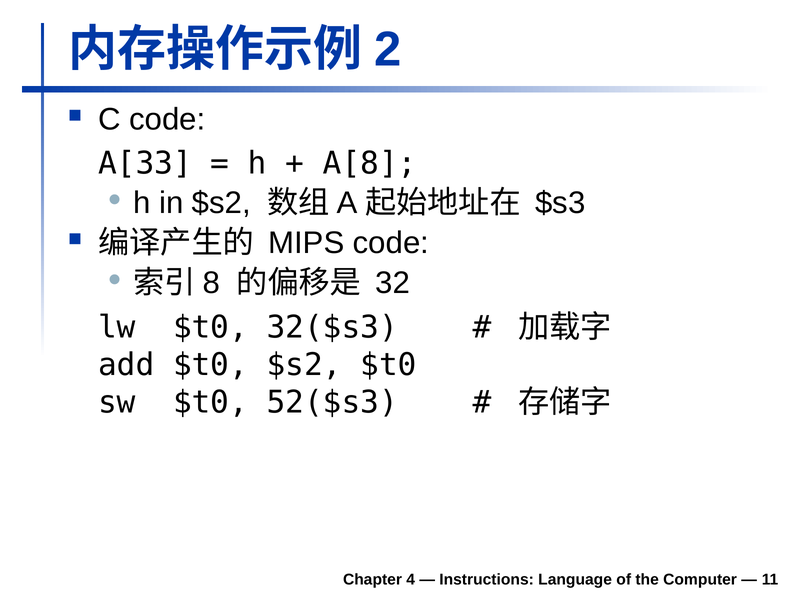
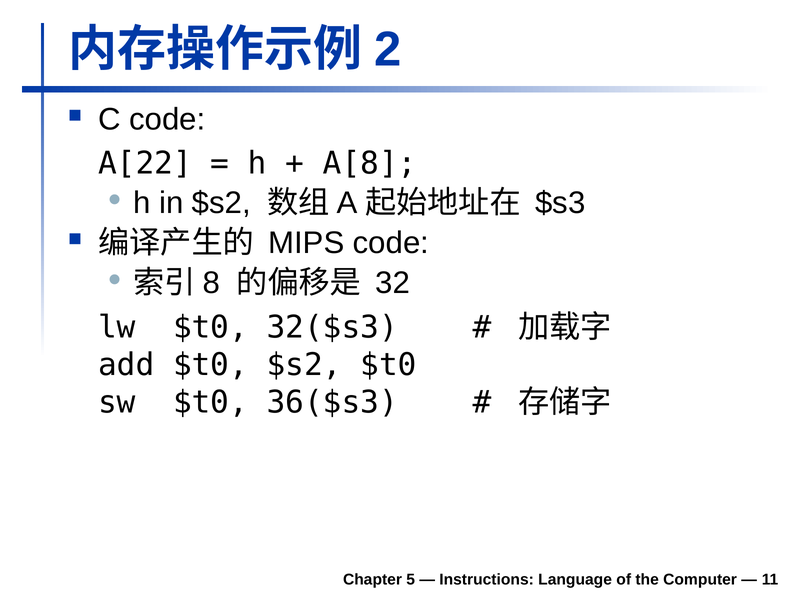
A[33: A[33 -> A[22
52($s3: 52($s3 -> 36($s3
4: 4 -> 5
